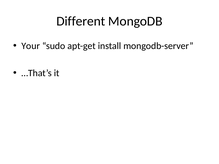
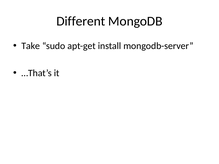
Your: Your -> Take
